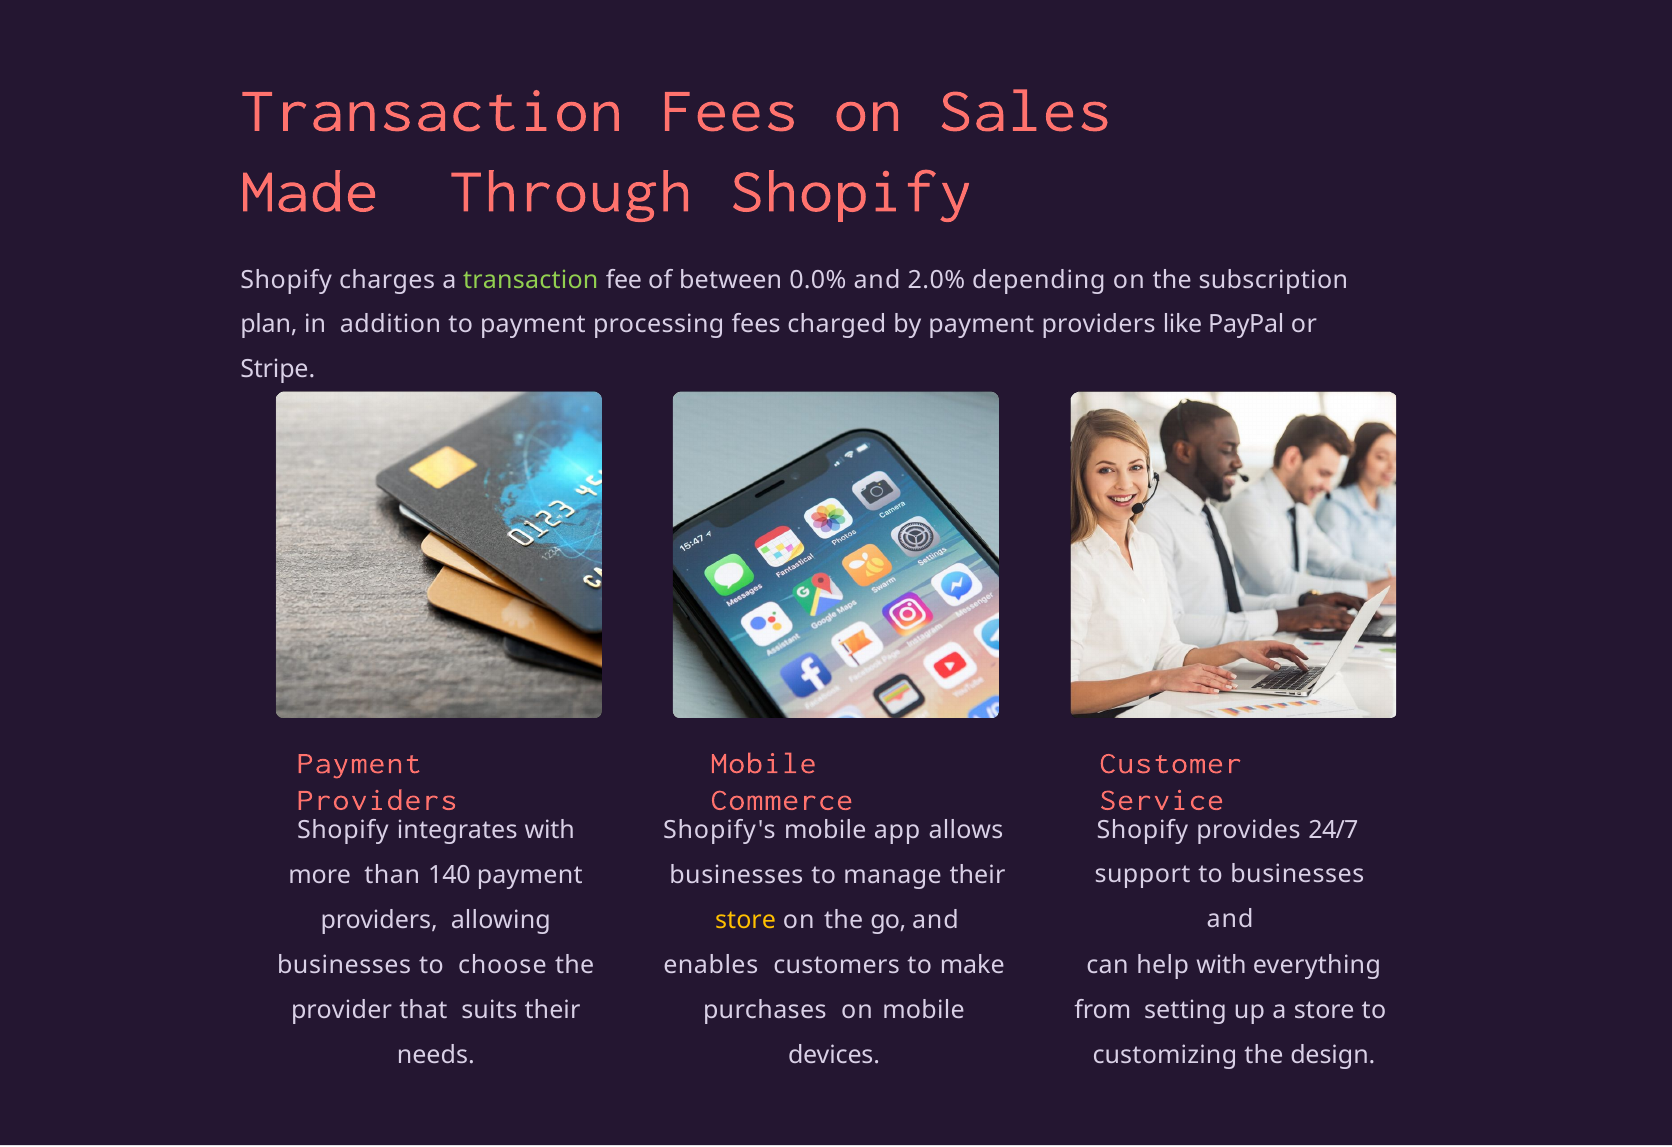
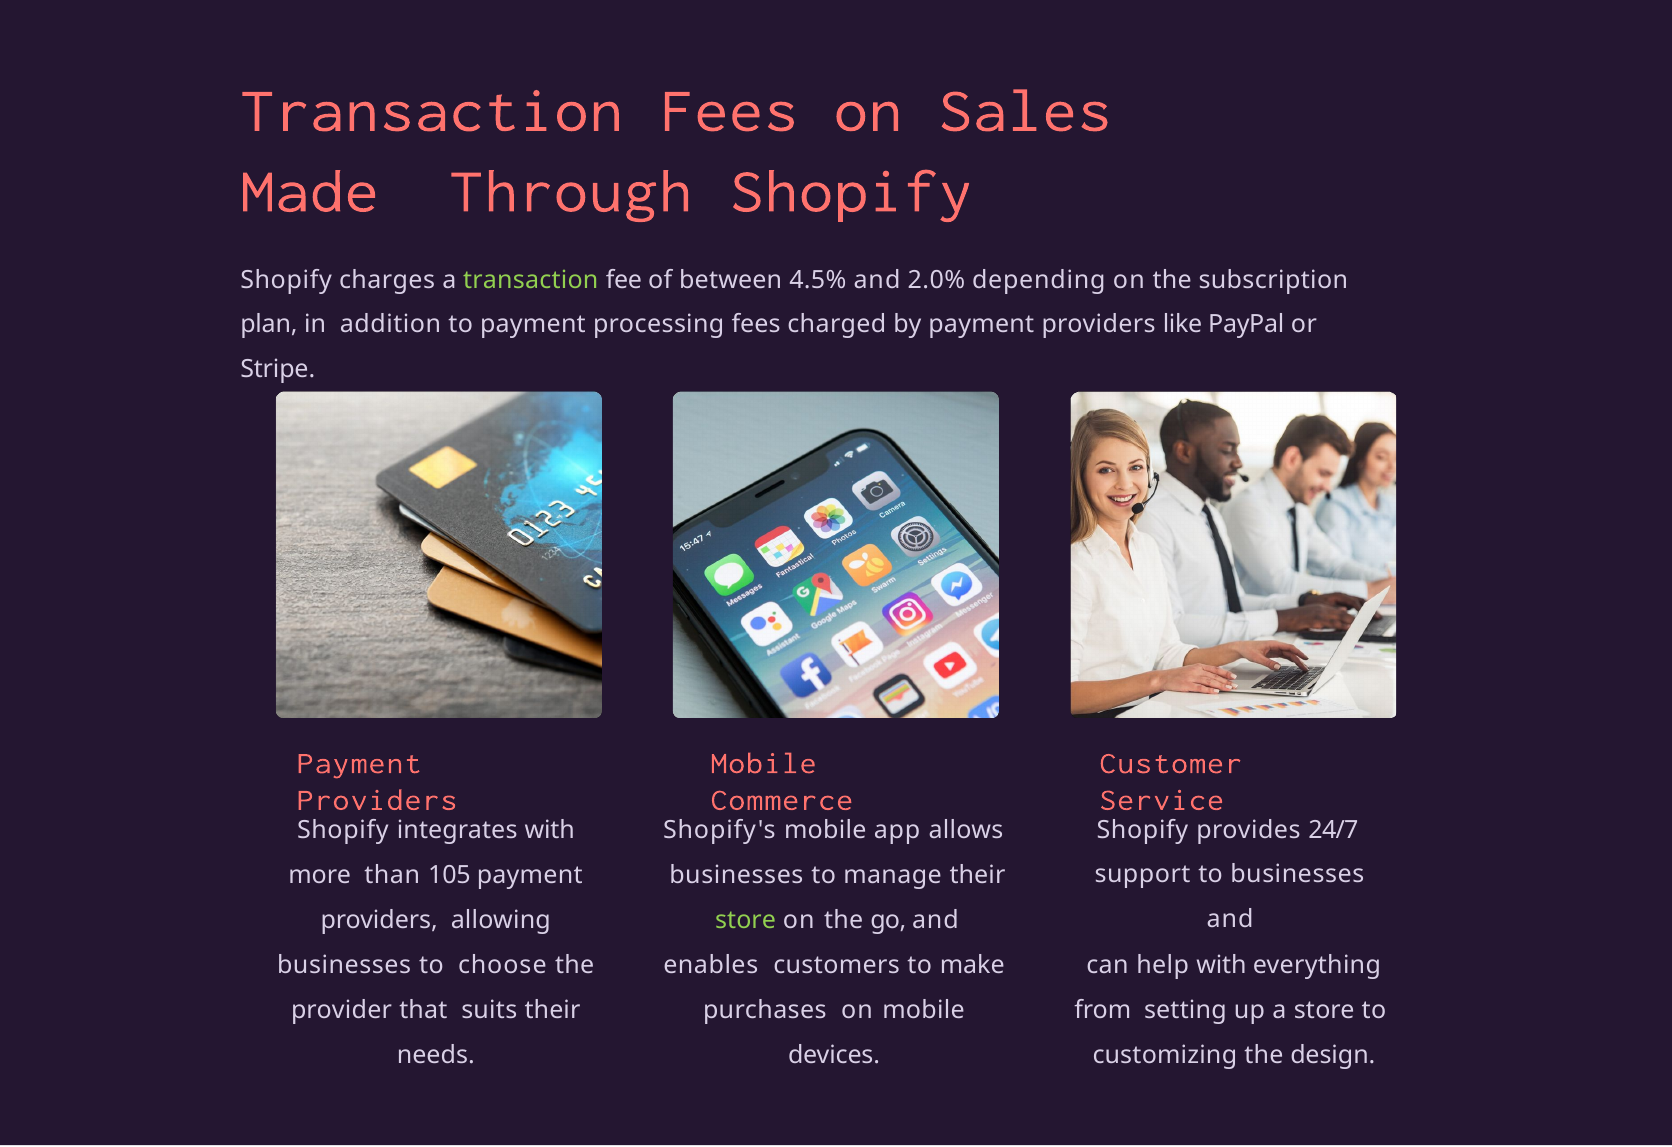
0.0%: 0.0% -> 4.5%
140: 140 -> 105
store at (746, 920) colour: yellow -> light green
